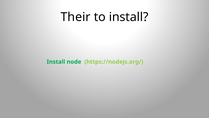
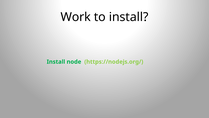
Their: Their -> Work
